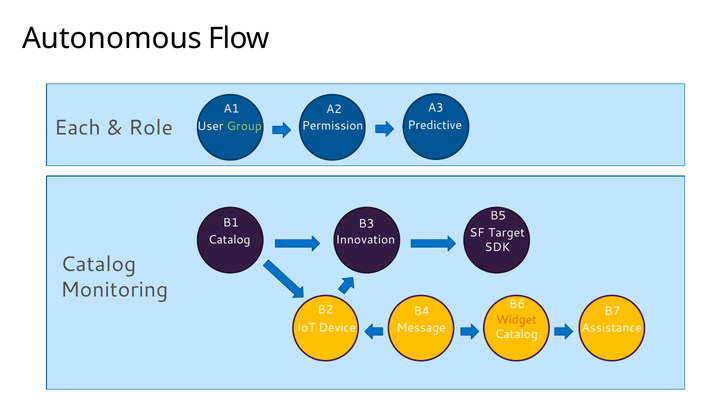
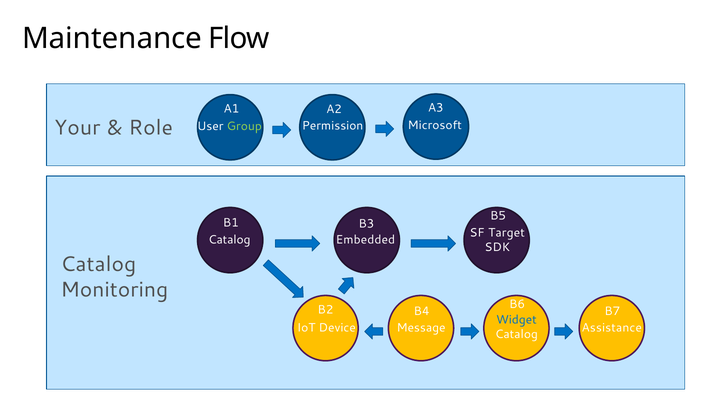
Autonomous: Autonomous -> Maintenance
Each: Each -> Your
Predictive: Predictive -> Microsoft
Innovation: Innovation -> Embedded
Widget colour: orange -> blue
